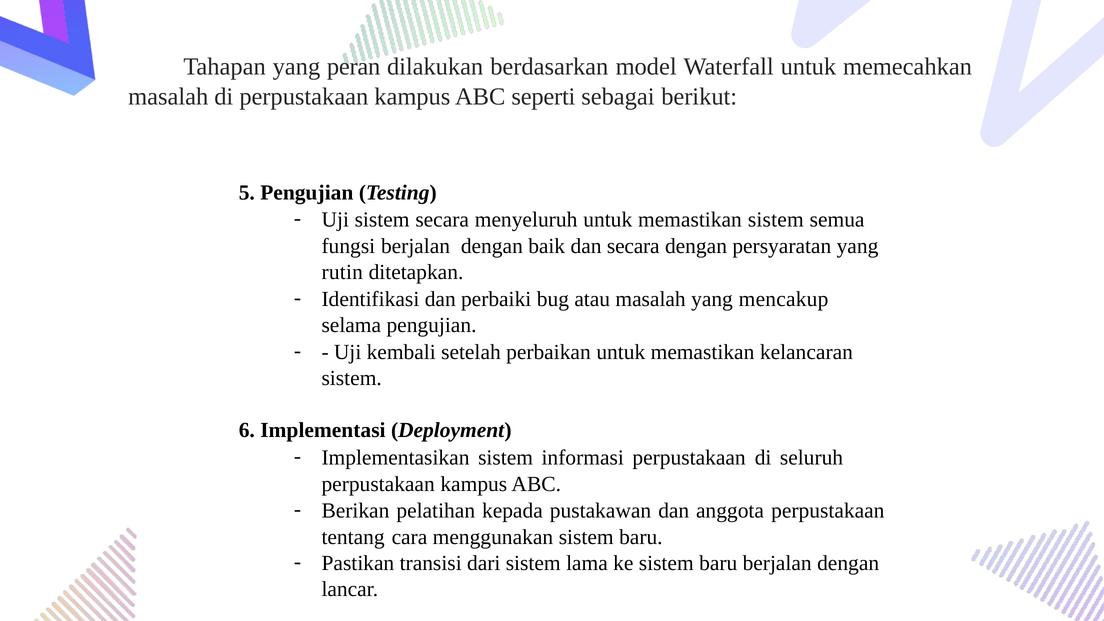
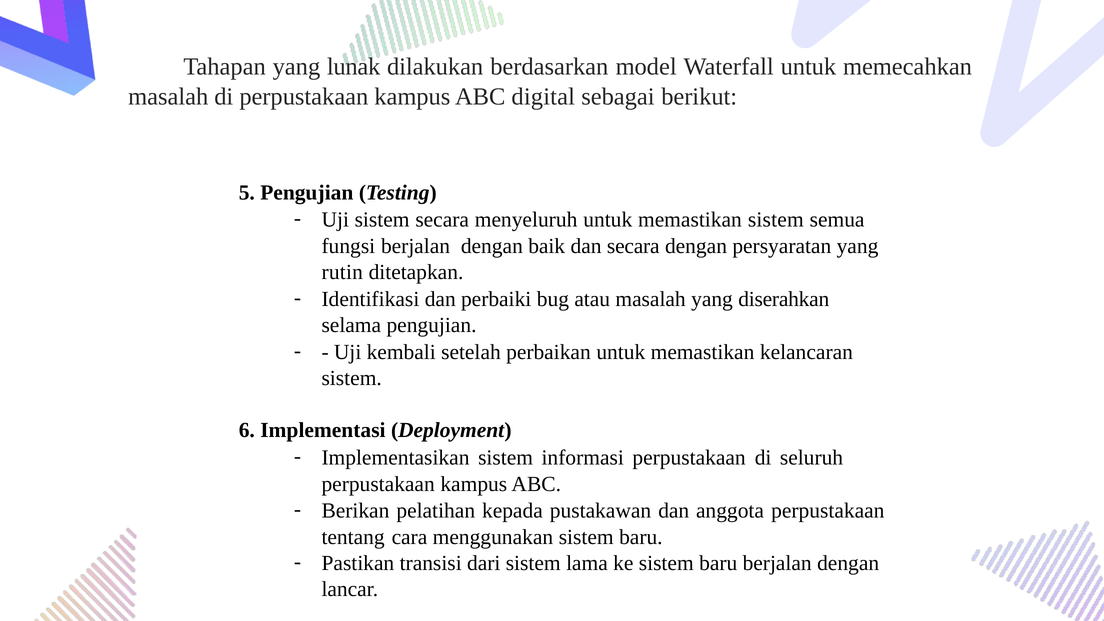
peran: peran -> lunak
seperti: seperti -> digital
mencakup: mencakup -> diserahkan
